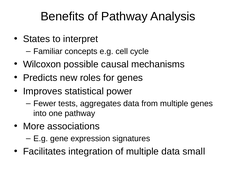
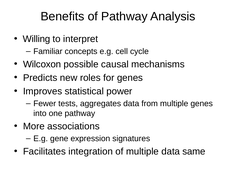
States: States -> Willing
small: small -> same
